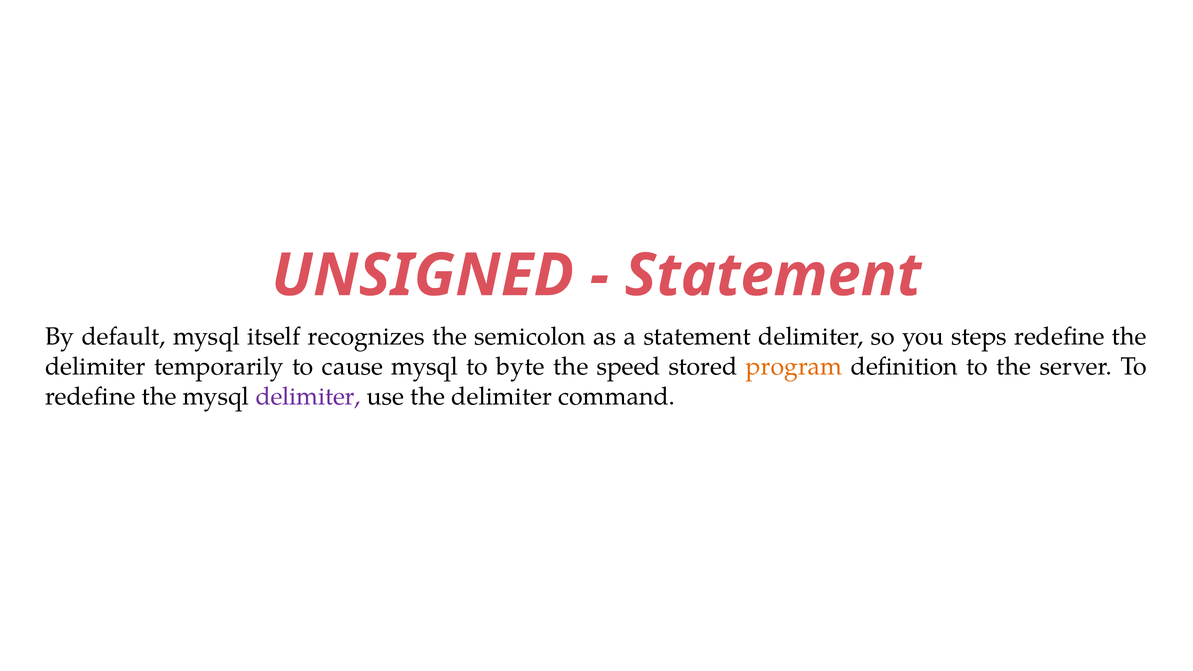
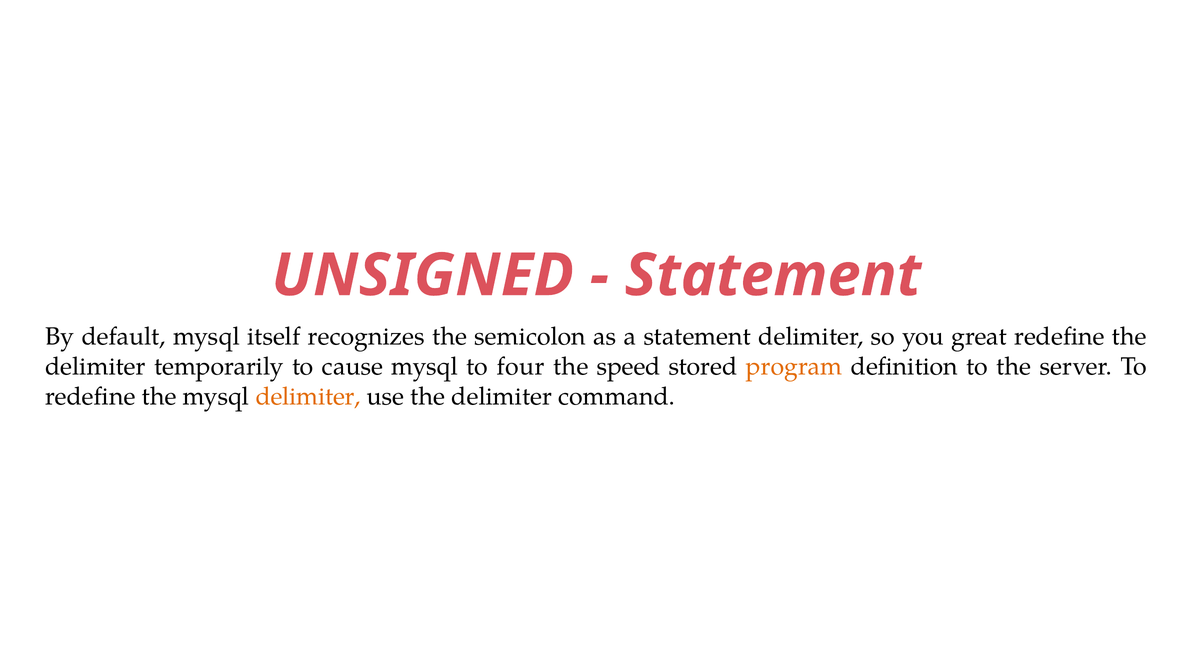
steps: steps -> great
byte: byte -> four
delimiter at (308, 396) colour: purple -> orange
